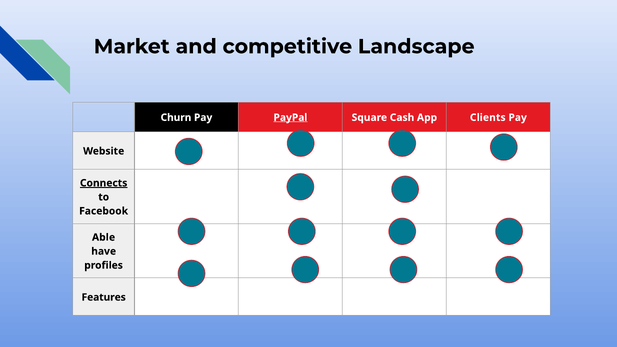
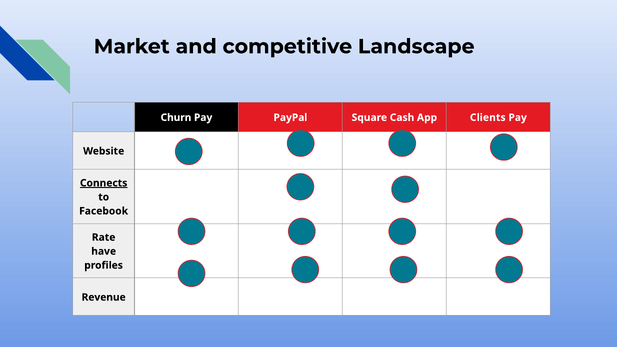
PayPal underline: present -> none
Able: Able -> Rate
Features: Features -> Revenue
